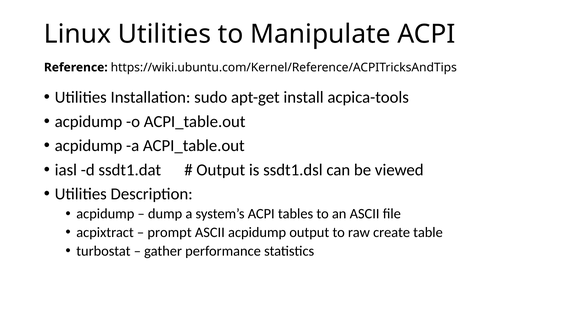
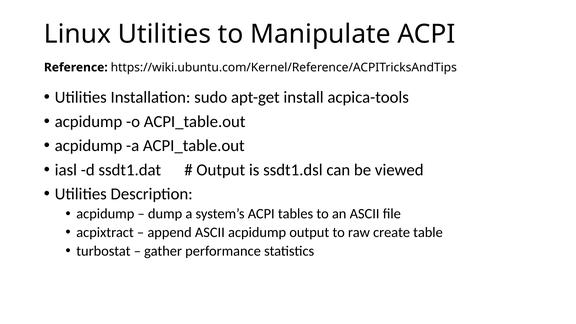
prompt: prompt -> append
